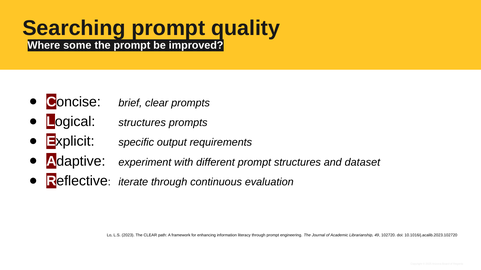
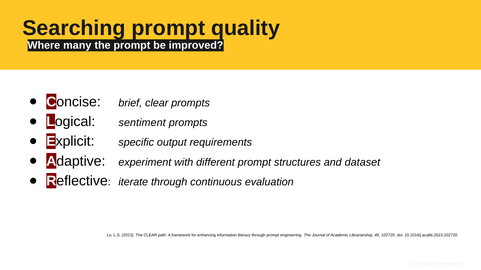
some: some -> many
Logical structures: structures -> sentiment
